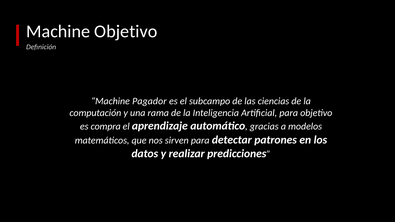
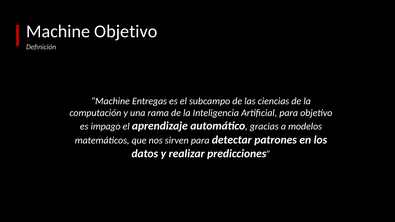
Pagador: Pagador -> Entregas
compra: compra -> impago
